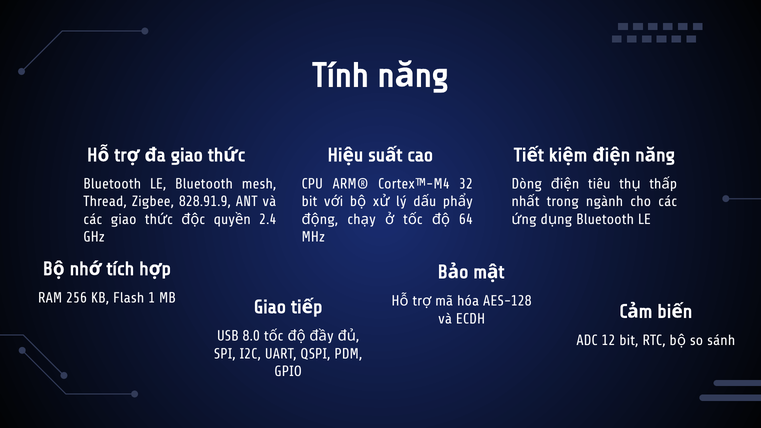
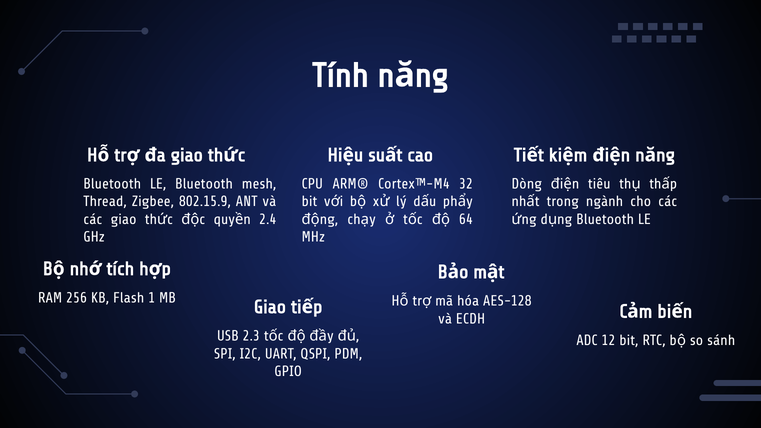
828.91.9: 828.91.9 -> 802.15.9
8.0: 8.0 -> 2.3
